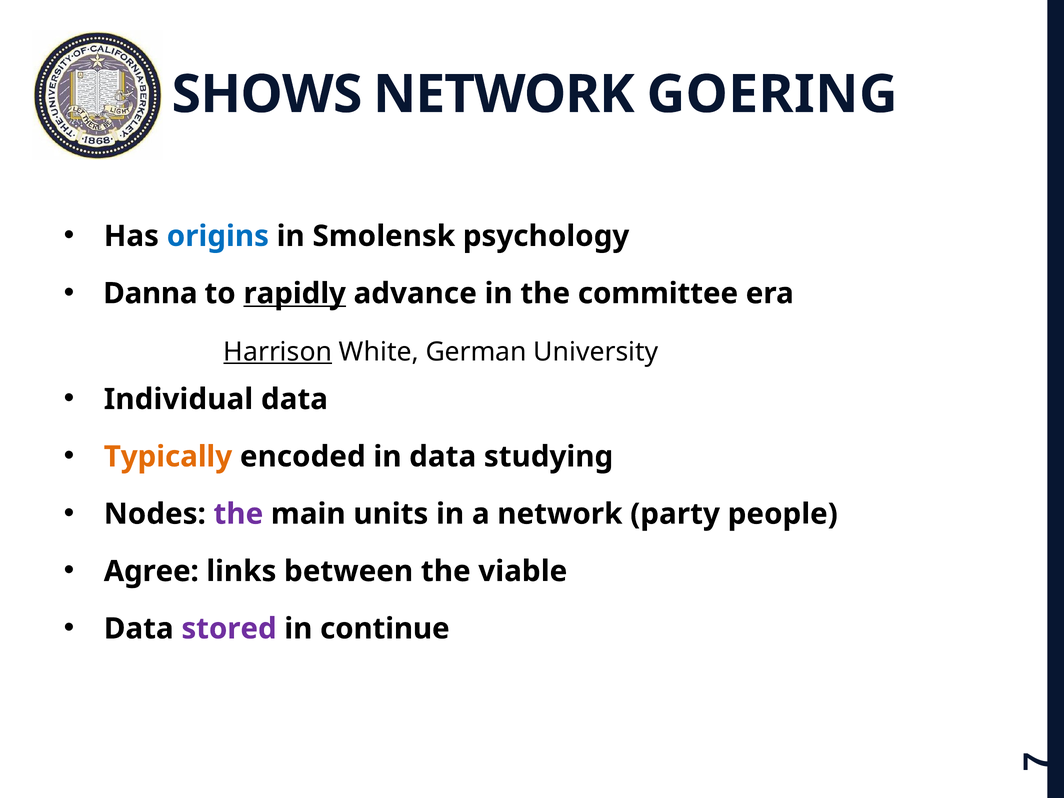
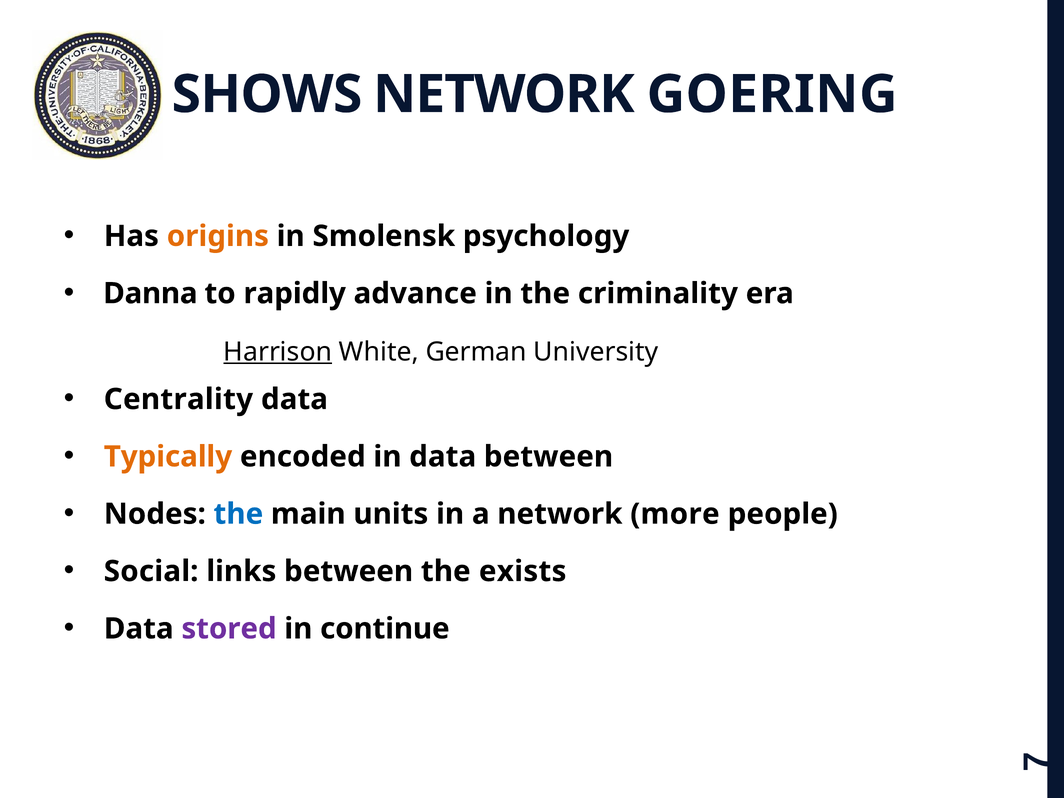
origins colour: blue -> orange
rapidly underline: present -> none
committee: committee -> criminality
Individual: Individual -> Centrality
data studying: studying -> between
the at (238, 514) colour: purple -> blue
party: party -> more
Agree: Agree -> Social
viable: viable -> exists
